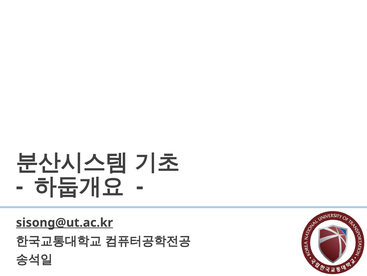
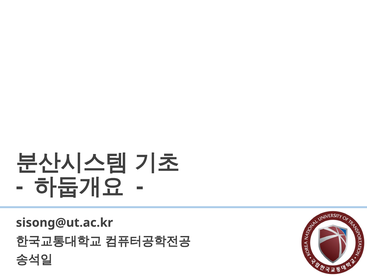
sisong@ut.ac.kr underline: present -> none
